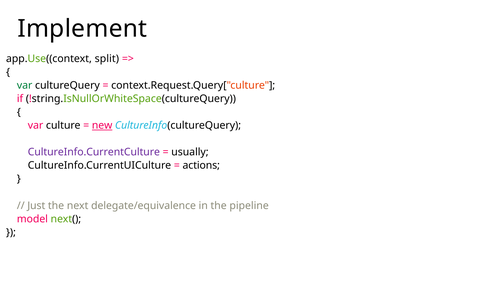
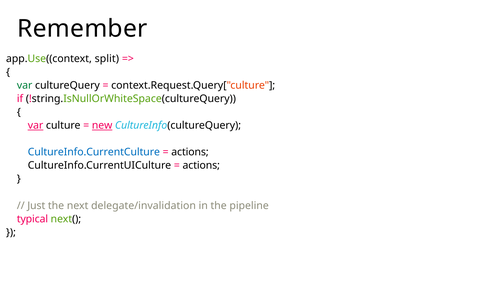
Implement: Implement -> Remember
var at (36, 126) underline: none -> present
CultureInfo.CurrentCulture colour: purple -> blue
usually at (190, 152): usually -> actions
delegate/equivalence: delegate/equivalence -> delegate/invalidation
model: model -> typical
